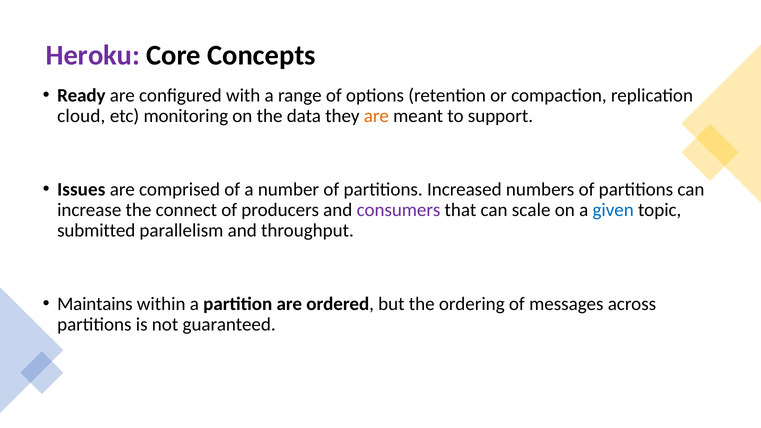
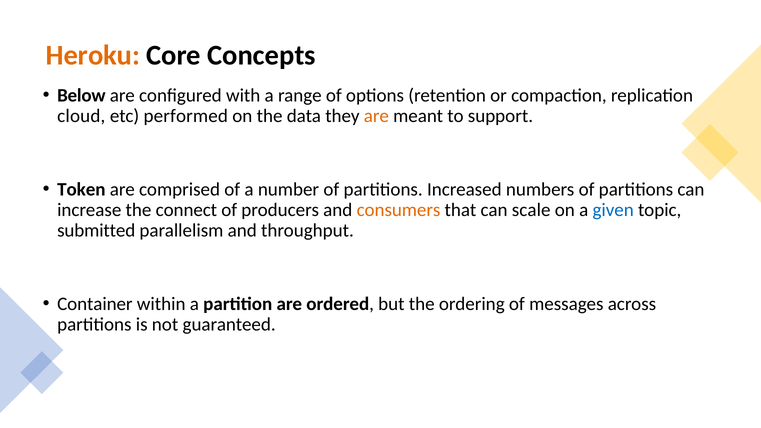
Heroku colour: purple -> orange
Ready: Ready -> Below
monitoring: monitoring -> performed
Issues: Issues -> Token
consumers colour: purple -> orange
Maintains: Maintains -> Container
